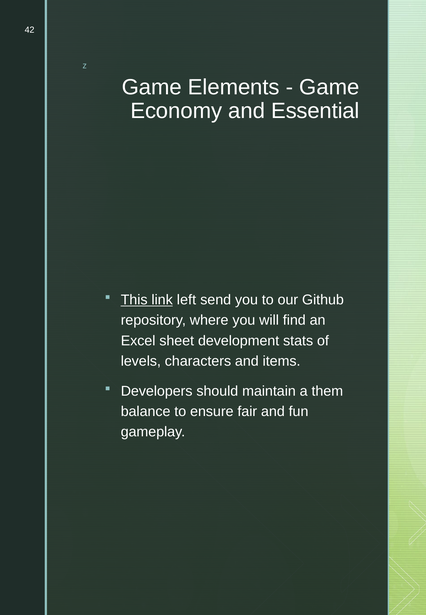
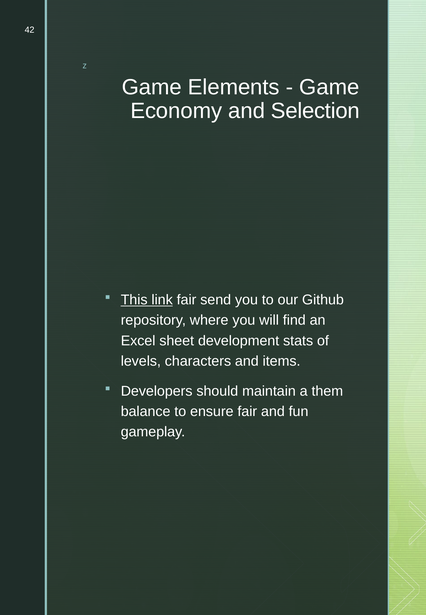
Essential: Essential -> Selection
link left: left -> fair
